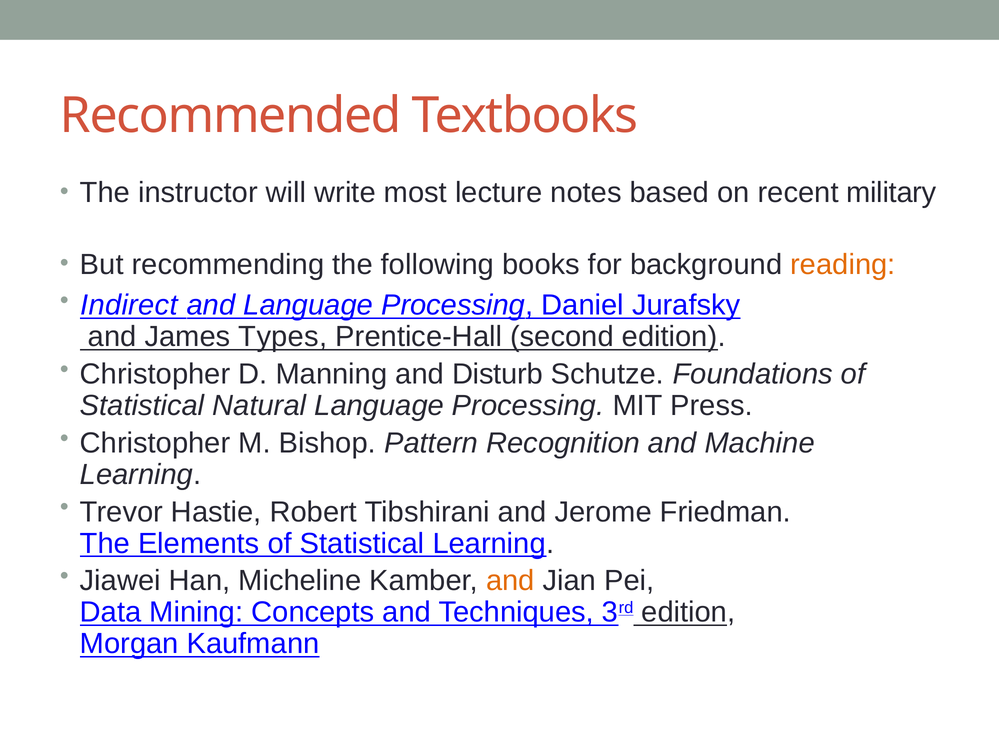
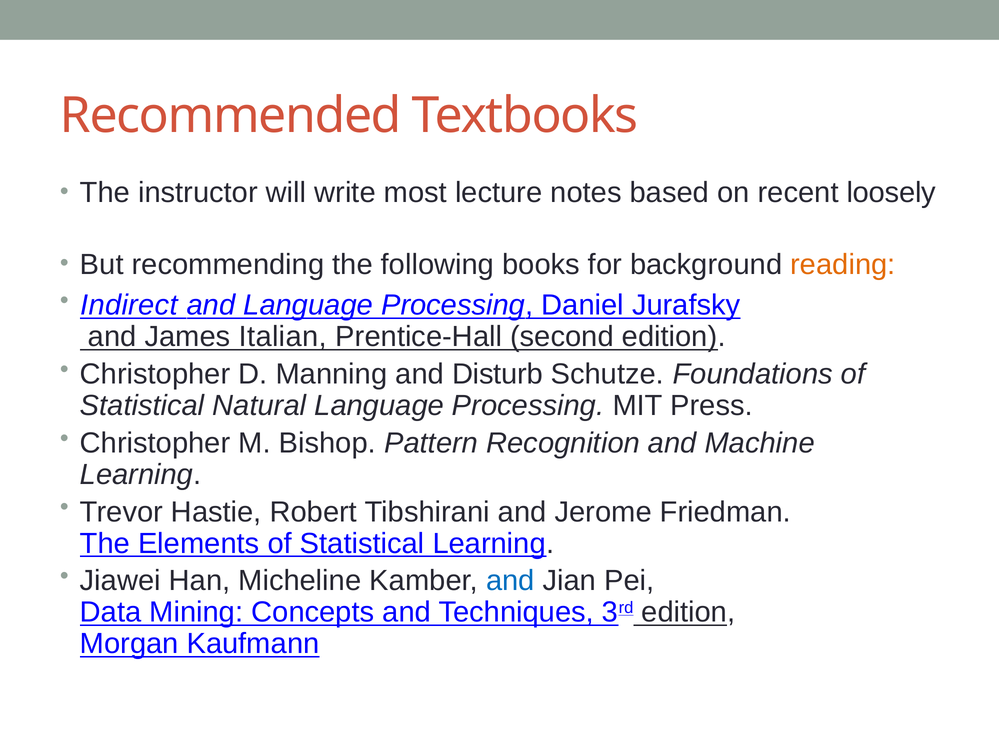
military: military -> loosely
Types: Types -> Italian
and at (510, 581) colour: orange -> blue
